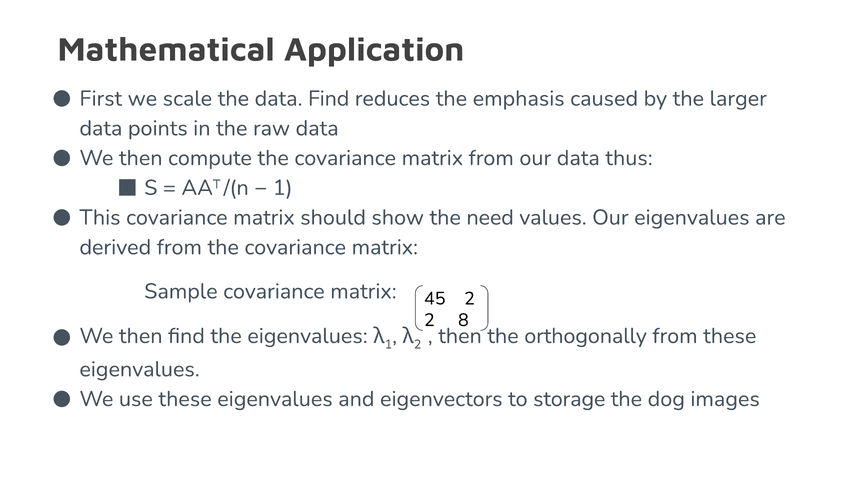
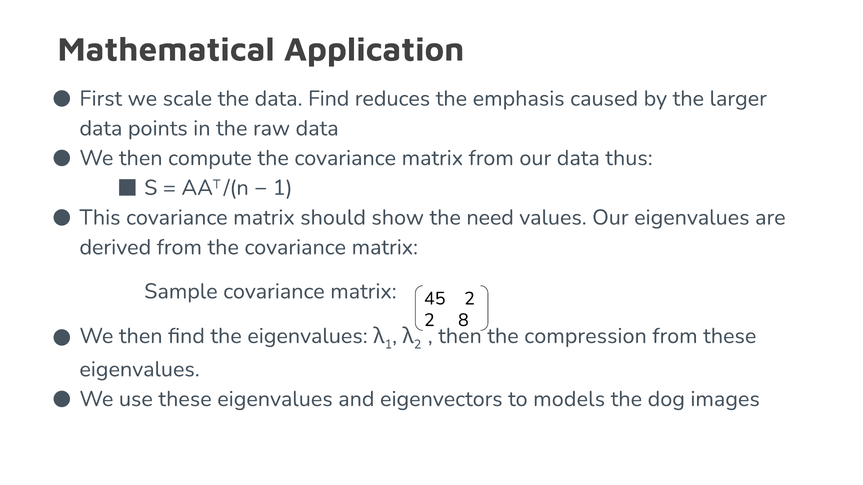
orthogonally: orthogonally -> compression
storage: storage -> models
